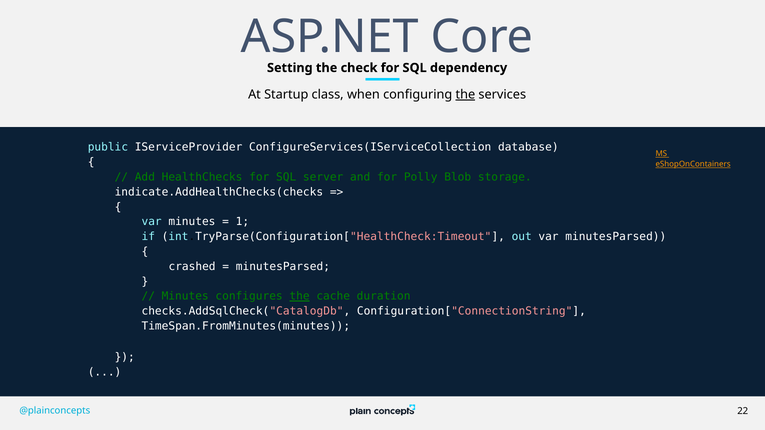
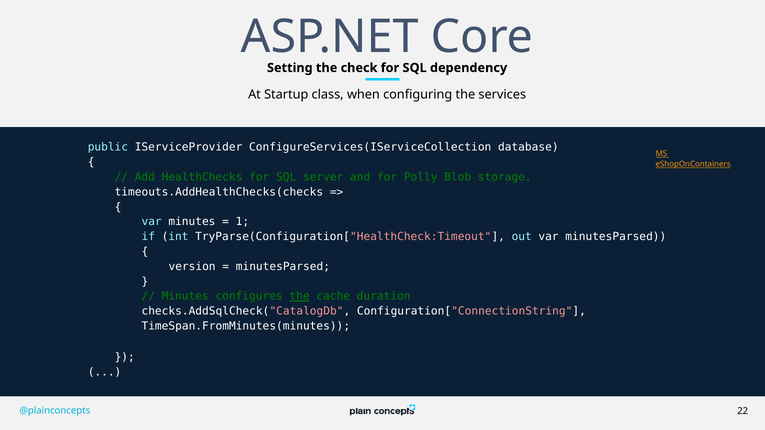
the at (465, 95) underline: present -> none
indicate.AddHealthChecks(checks: indicate.AddHealthChecks(checks -> timeouts.AddHealthChecks(checks
crashed: crashed -> version
